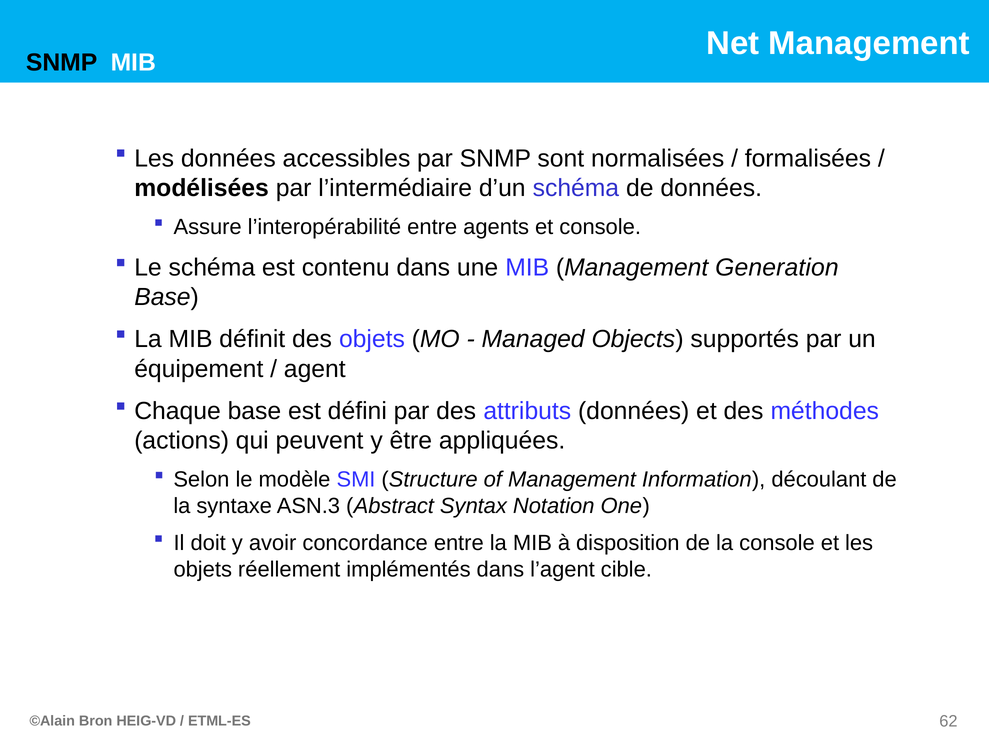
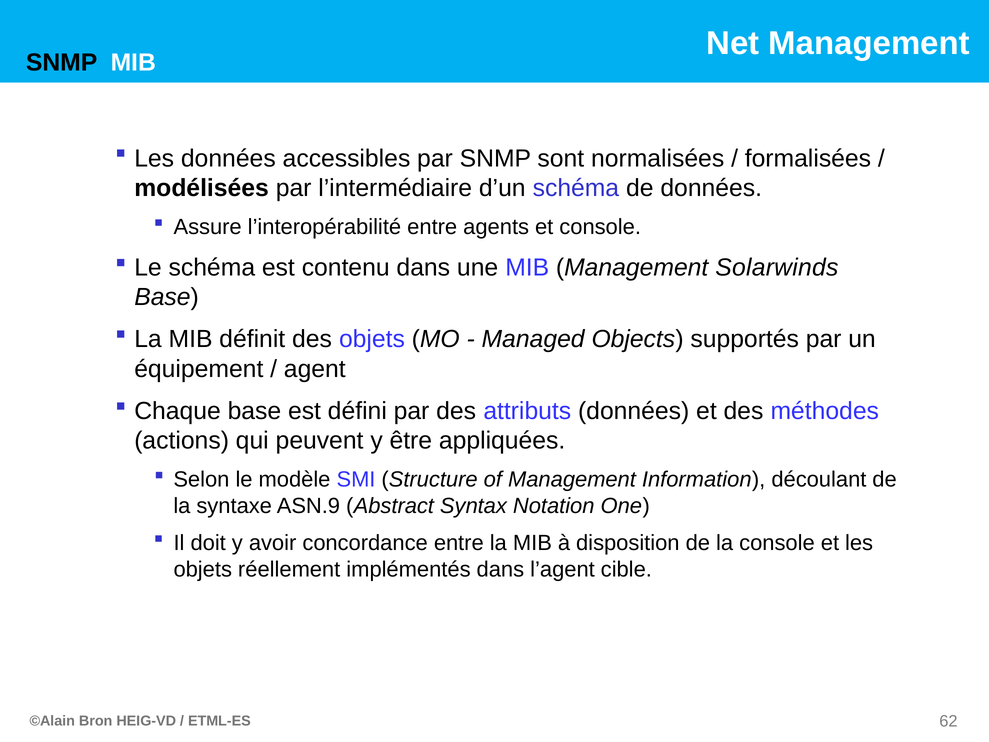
Generation: Generation -> Solarwinds
ASN.3: ASN.3 -> ASN.9
